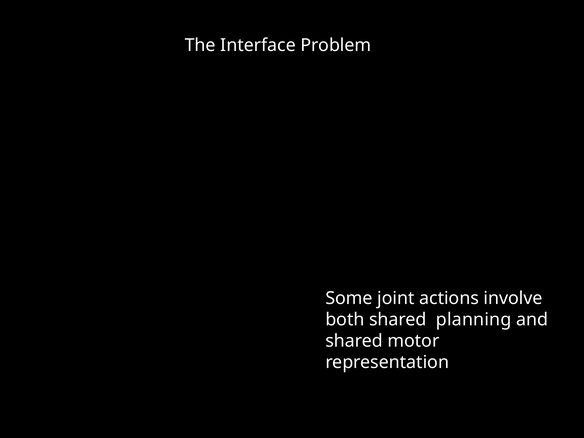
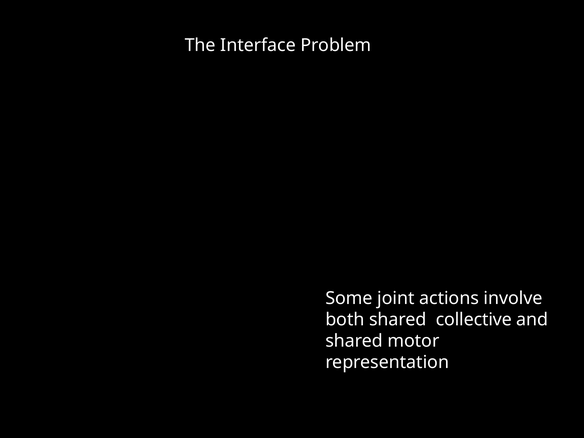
planning: planning -> collective
